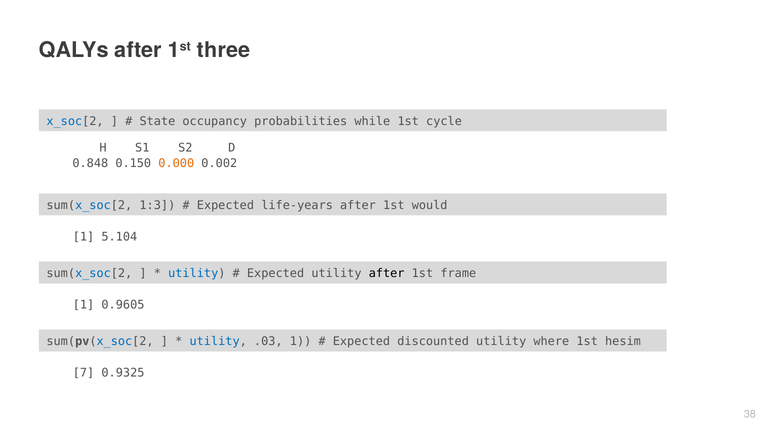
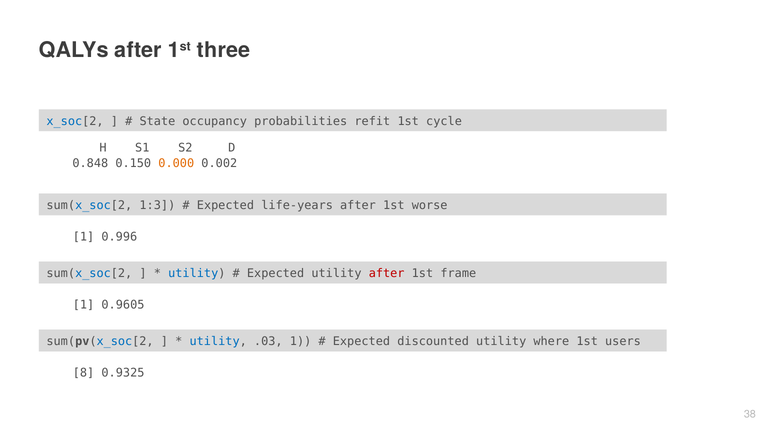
while: while -> refit
would: would -> worse
5.104: 5.104 -> 0.996
after at (387, 273) colour: black -> red
hesim: hesim -> users
7: 7 -> 8
